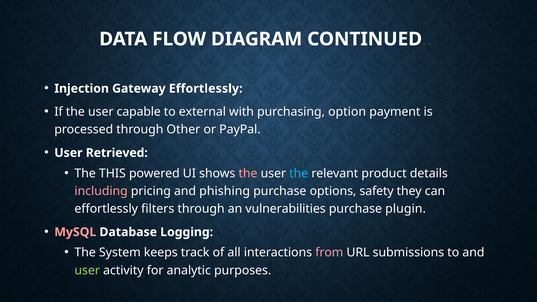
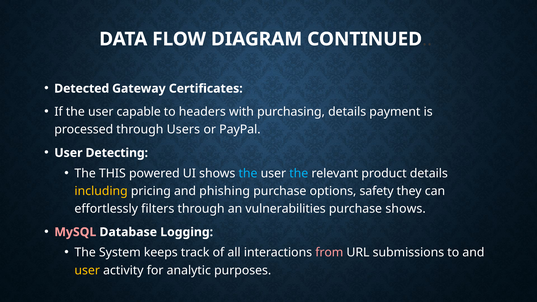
Injection: Injection -> Detected
Gateway Effortlessly: Effortlessly -> Certificates
external: external -> headers
purchasing option: option -> details
Other: Other -> Users
Retrieved: Retrieved -> Detecting
the at (248, 173) colour: pink -> light blue
including colour: pink -> yellow
purchase plugin: plugin -> shows
user at (87, 270) colour: light green -> yellow
